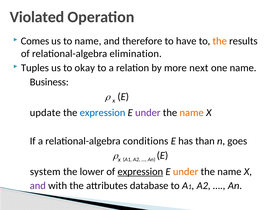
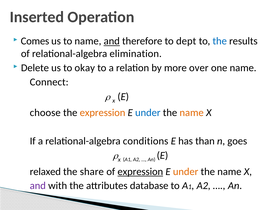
Violated: Violated -> Inserted
and at (112, 41) underline: none -> present
have: have -> dept
the at (220, 41) colour: orange -> blue
Tuples: Tuples -> Delete
next: next -> over
Business: Business -> Connect
update: update -> choose
expression at (103, 113) colour: blue -> orange
under at (148, 113) colour: purple -> blue
system: system -> relaxed
lower: lower -> share
